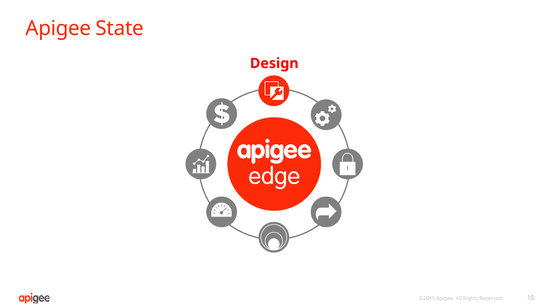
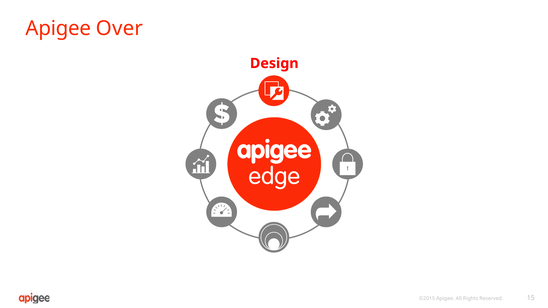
State: State -> Over
